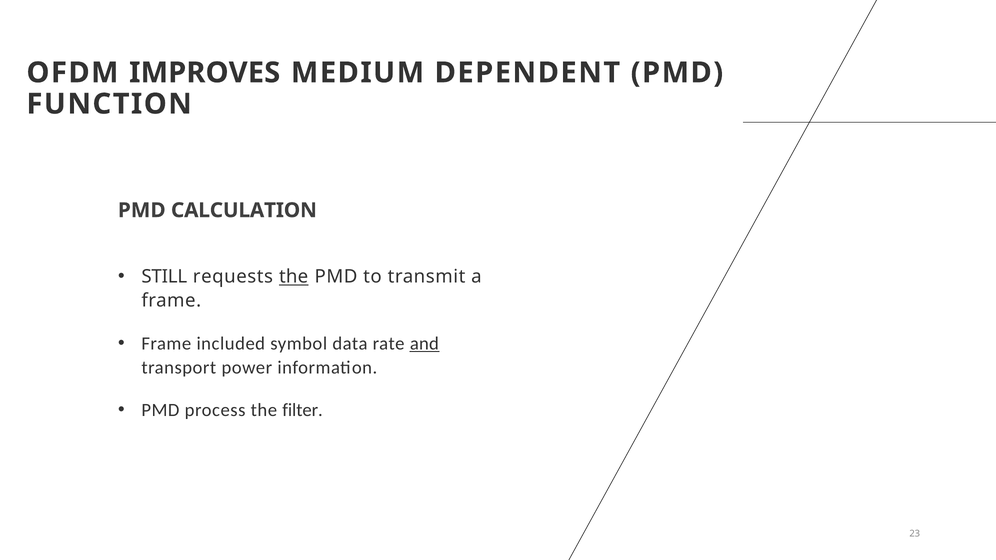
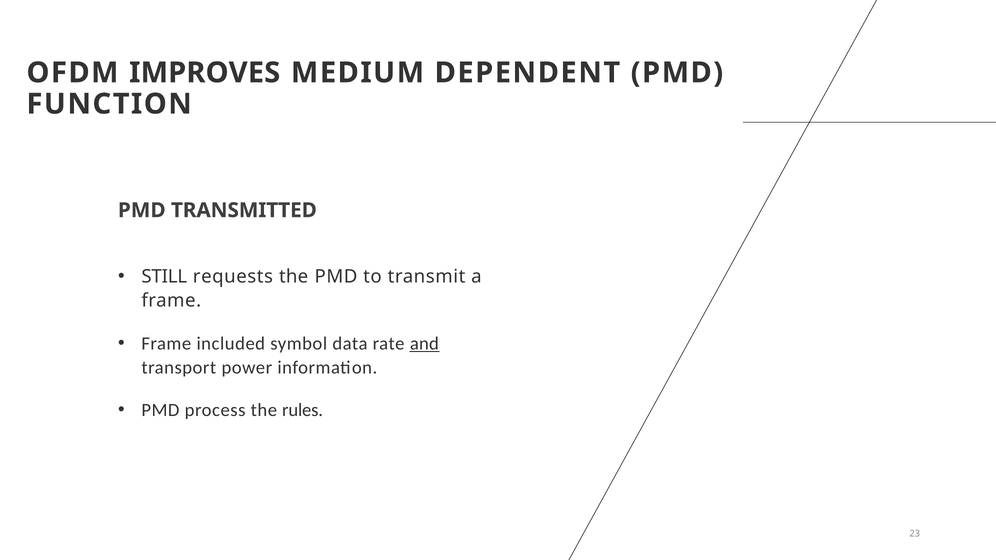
CALCULATION: CALCULATION -> TRANSMITTED
the at (294, 277) underline: present -> none
filter: filter -> rules
